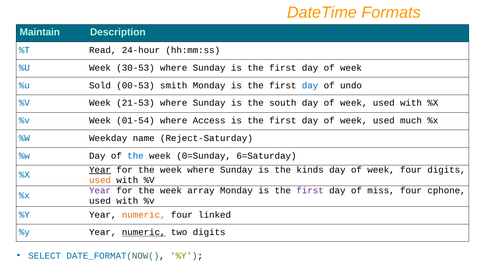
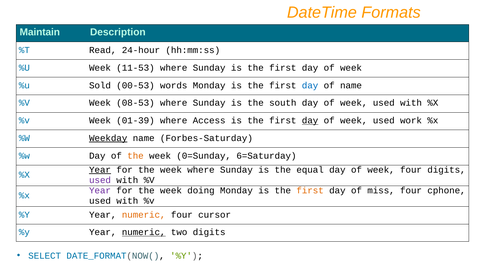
30-53: 30-53 -> 11-53
smith: smith -> words
of undo: undo -> name
21-53: 21-53 -> 08-53
01-54: 01-54 -> 01-39
day at (310, 120) underline: none -> present
much: much -> work
Weekday underline: none -> present
Reject-Saturday: Reject-Saturday -> Forbes-Saturday
the at (135, 156) colour: blue -> orange
kinds: kinds -> equal
used at (100, 180) colour: orange -> purple
array: array -> doing
first at (310, 190) colour: purple -> orange
linked: linked -> cursor
